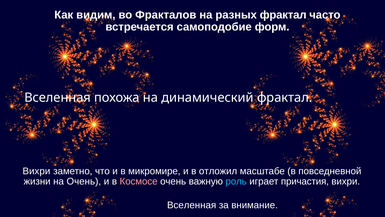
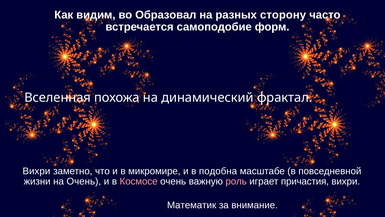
Фракталов: Фракталов -> Образовал
разных фрактал: фрактал -> сторону
отложил: отложил -> подобна
роль colour: light blue -> pink
Вселенная at (192, 205): Вселенная -> Математик
